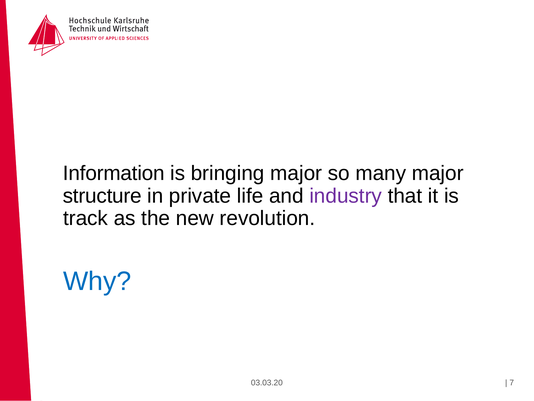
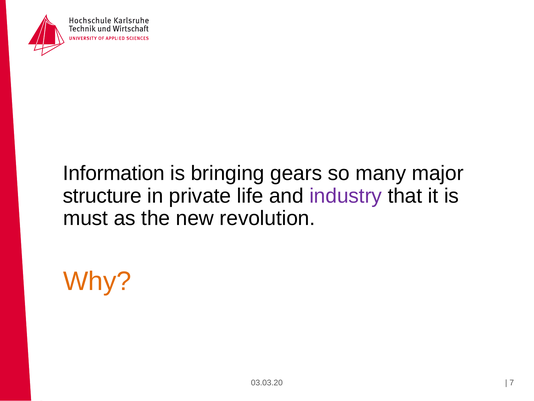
bringing major: major -> gears
track: track -> must
Why colour: blue -> orange
